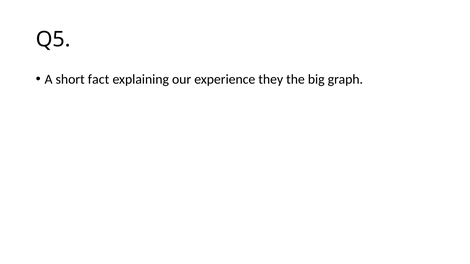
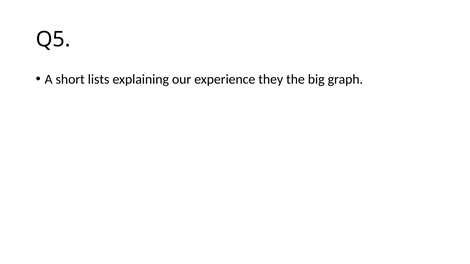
fact: fact -> lists
